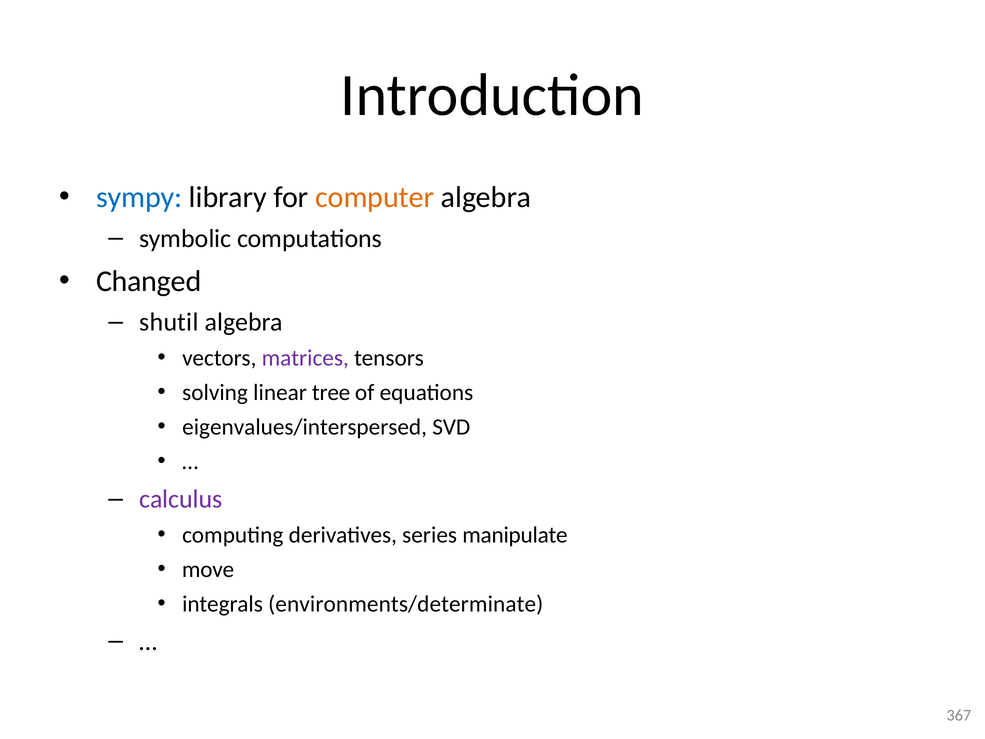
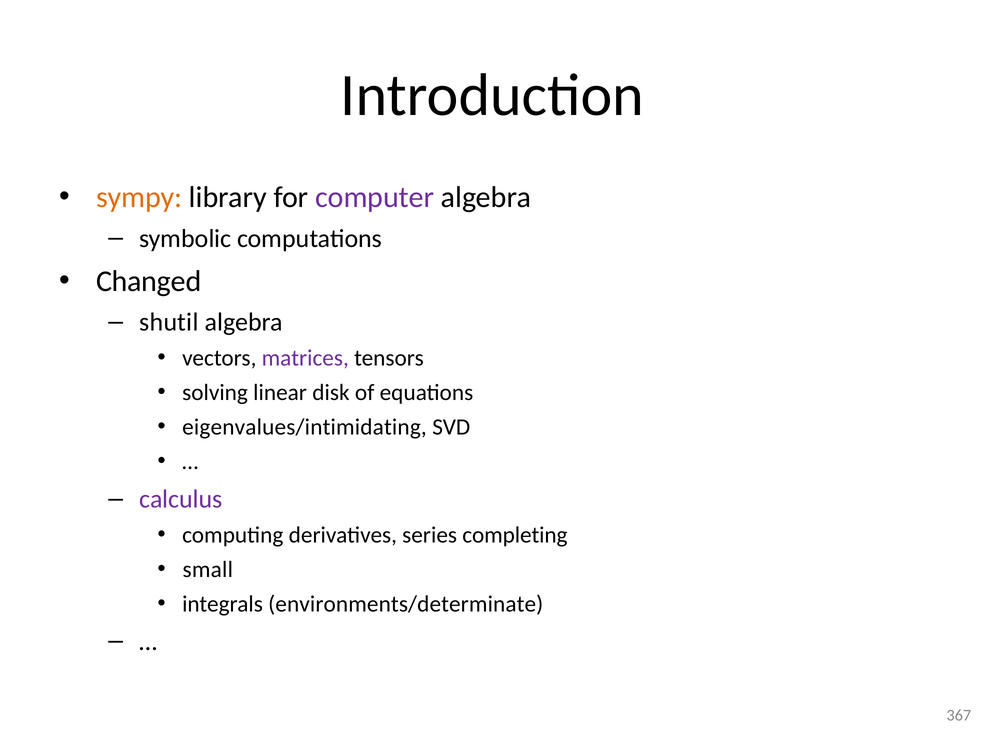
sympy colour: blue -> orange
computer colour: orange -> purple
tree: tree -> disk
eigenvalues/interspersed: eigenvalues/interspersed -> eigenvalues/intimidating
manipulate: manipulate -> completing
move: move -> small
